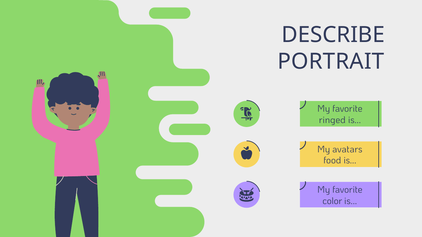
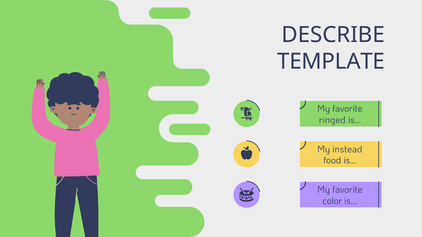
PORTRAIT: PORTRAIT -> TEMPLATE
avatars: avatars -> instead
